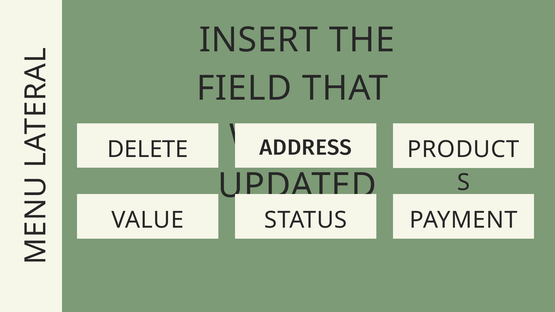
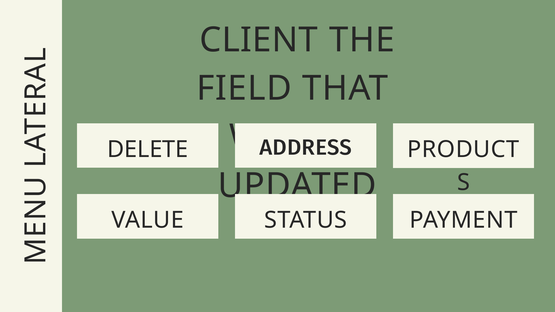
INSERT: INSERT -> CLIENT
